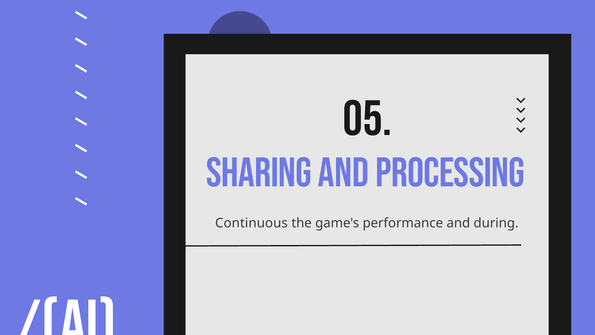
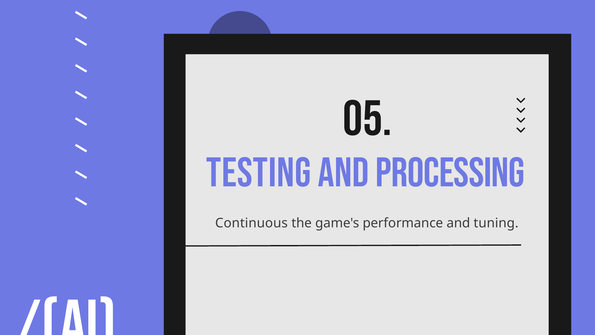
Sharing: Sharing -> Testing
during: during -> tuning
